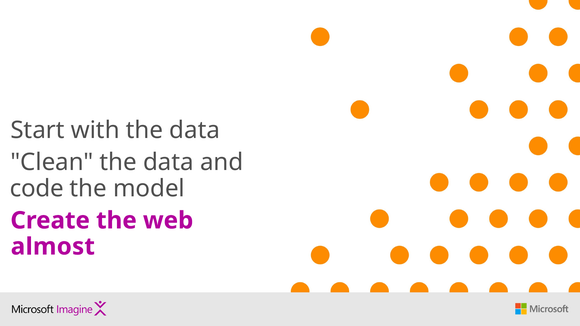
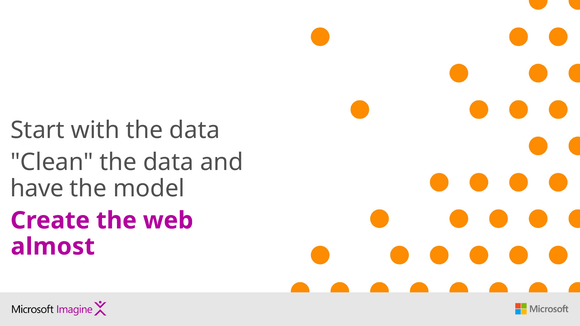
code: code -> have
